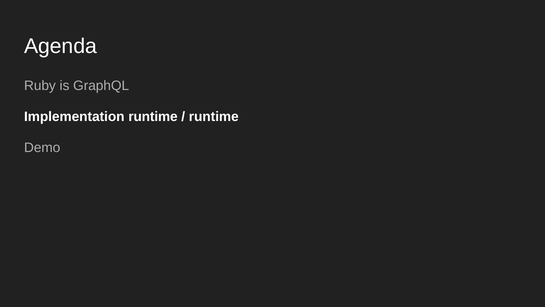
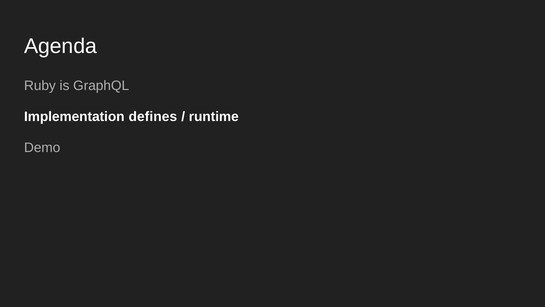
Implementation runtime: runtime -> defines
